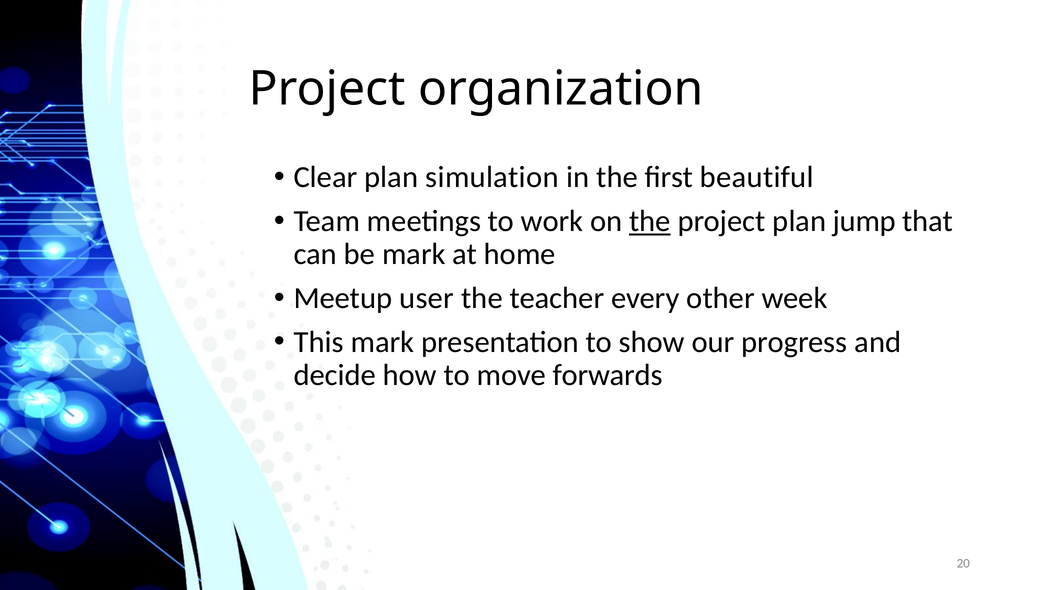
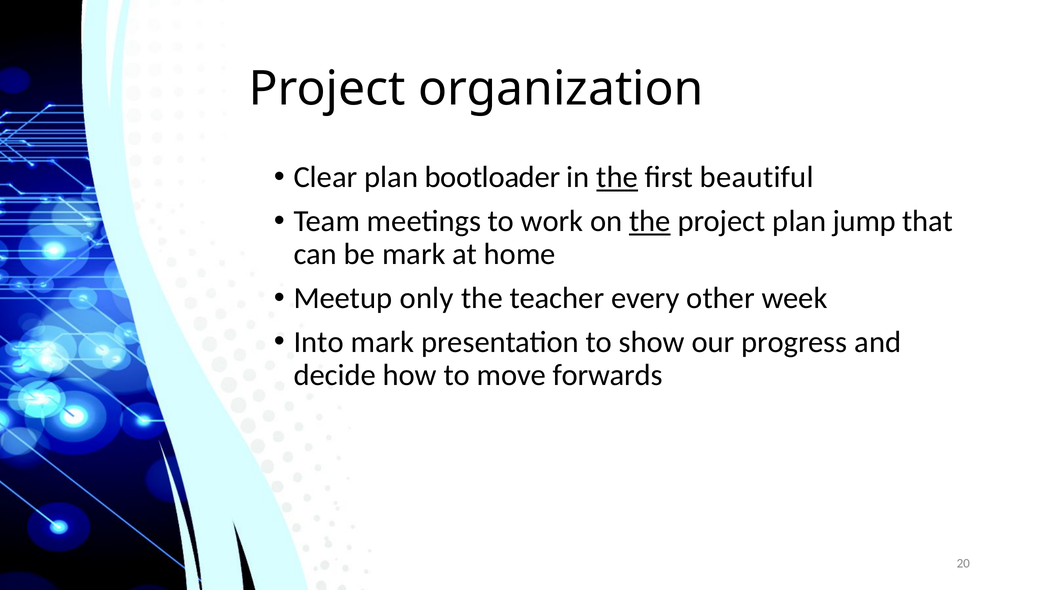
simulation: simulation -> bootloader
the at (617, 177) underline: none -> present
user: user -> only
This: This -> Into
